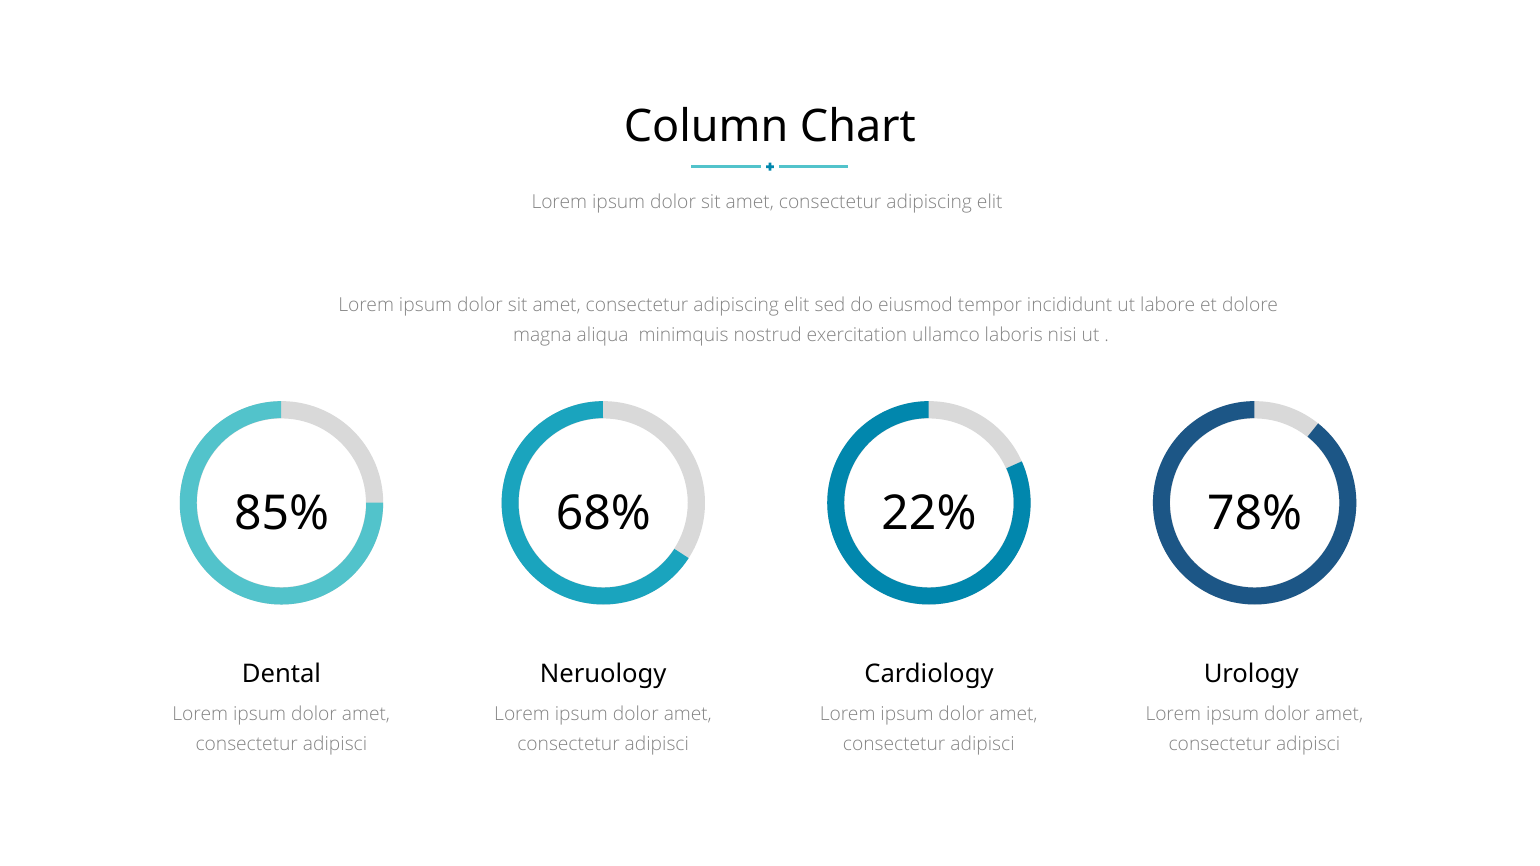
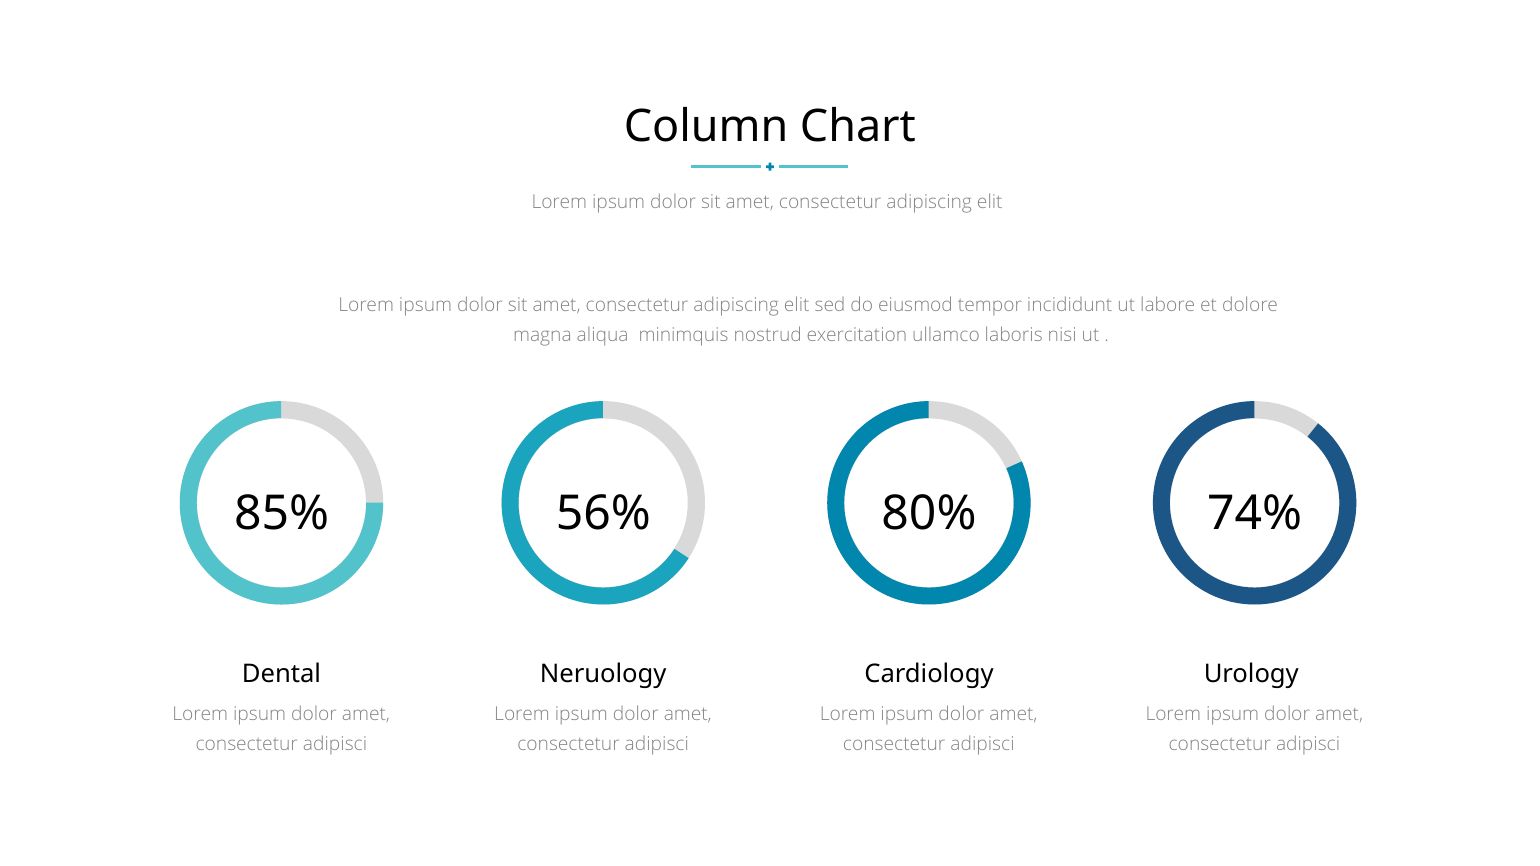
68%: 68% -> 56%
22%: 22% -> 80%
78%: 78% -> 74%
